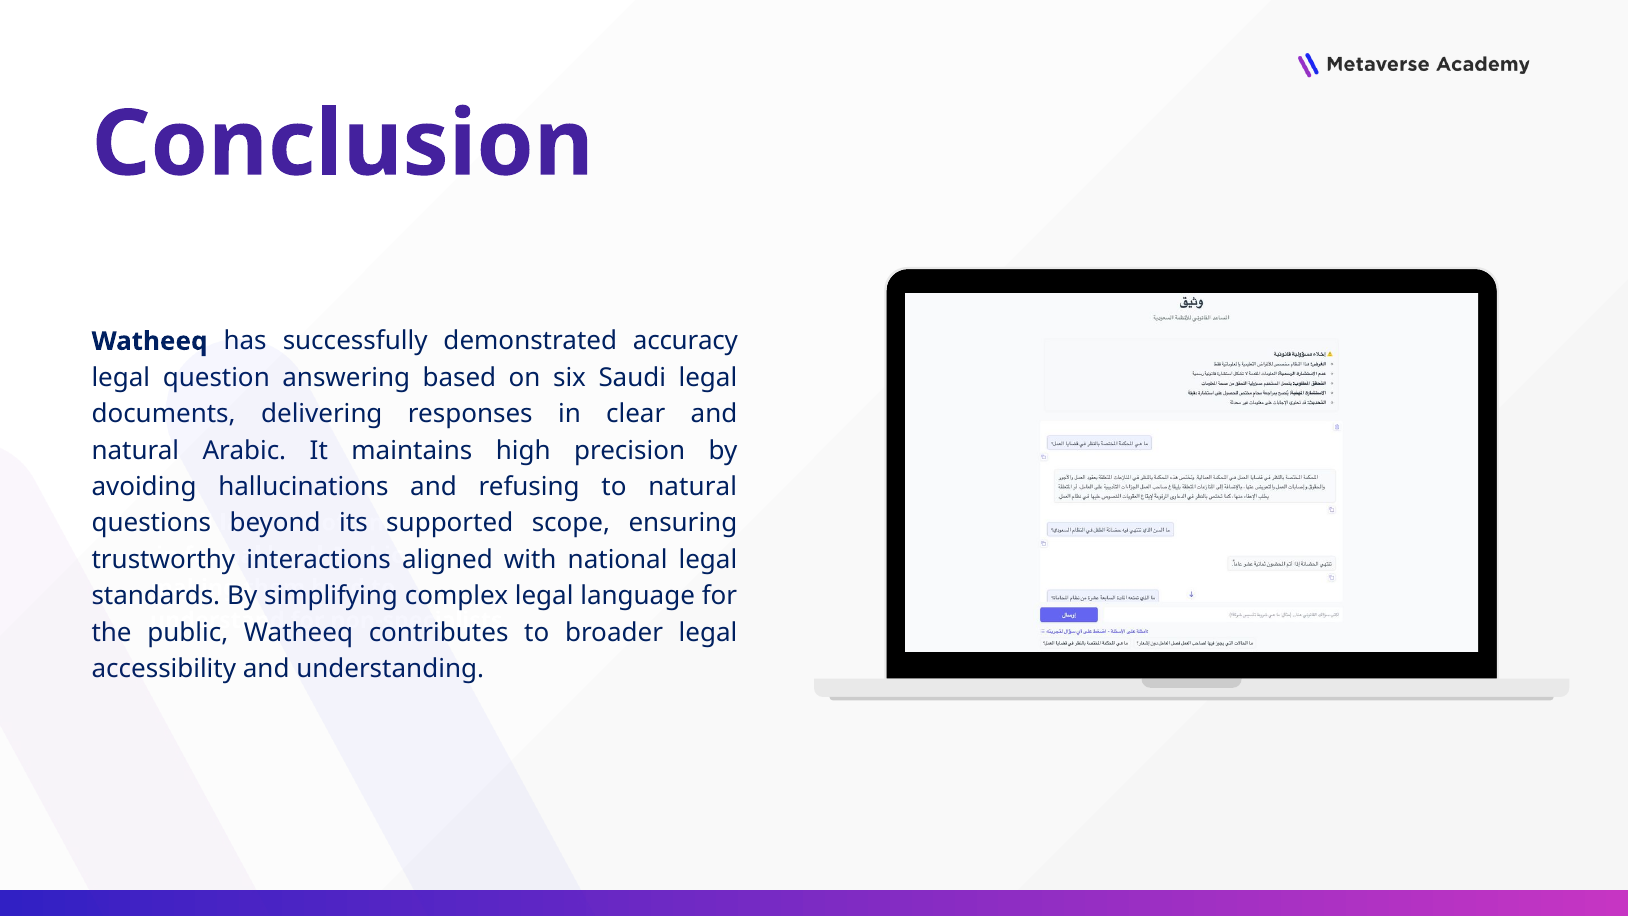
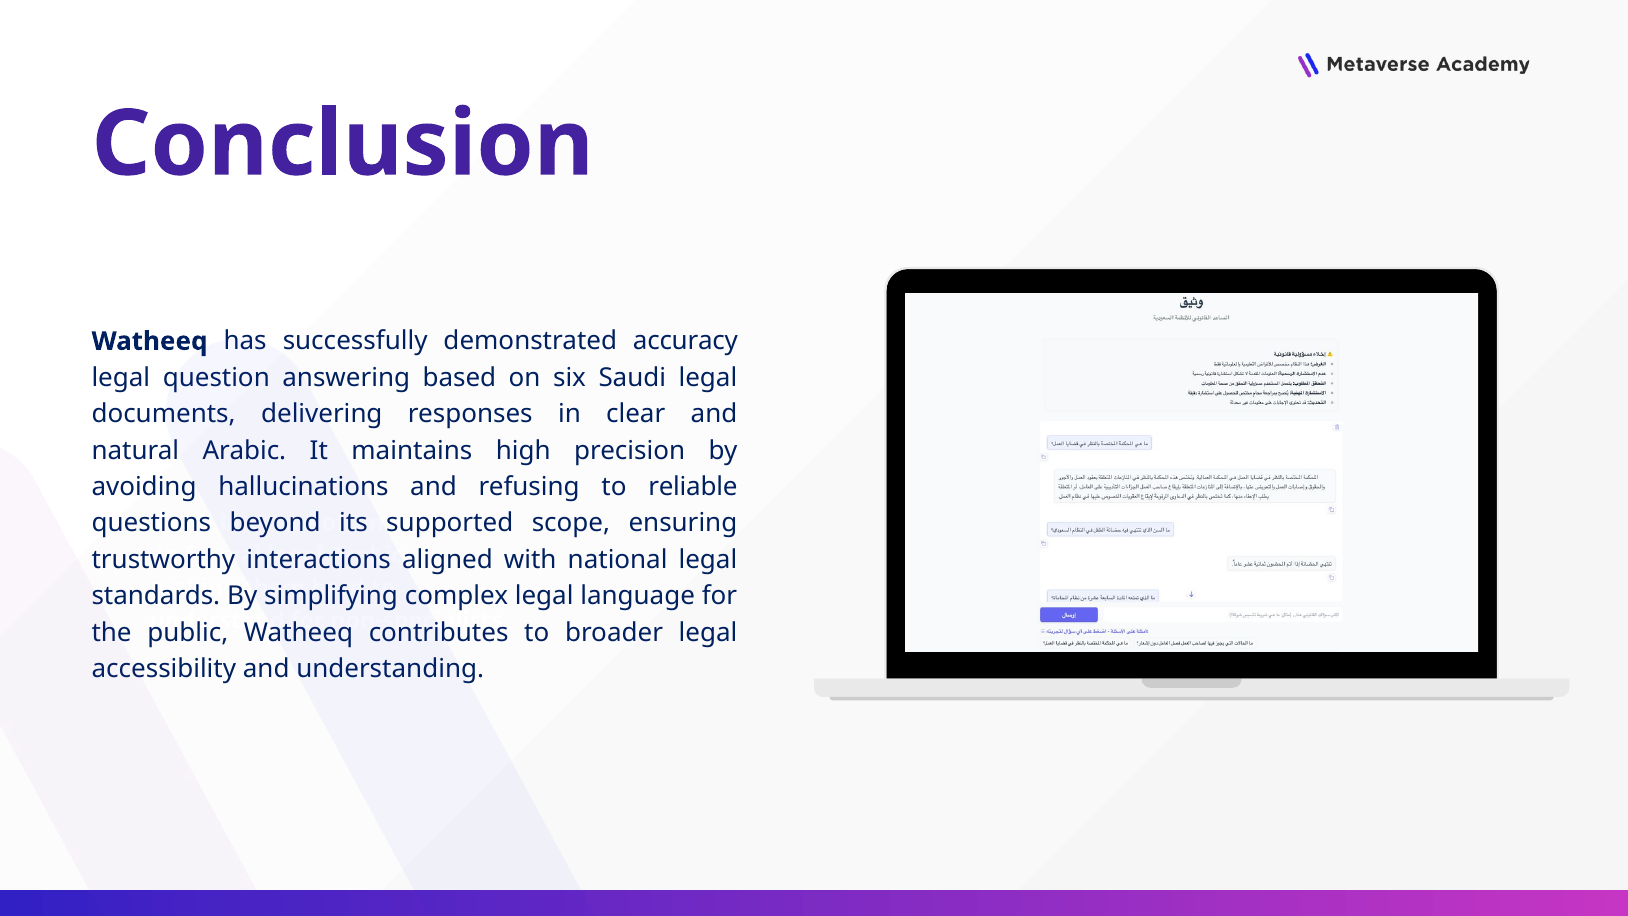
natural at (693, 487): natural -> reliable
